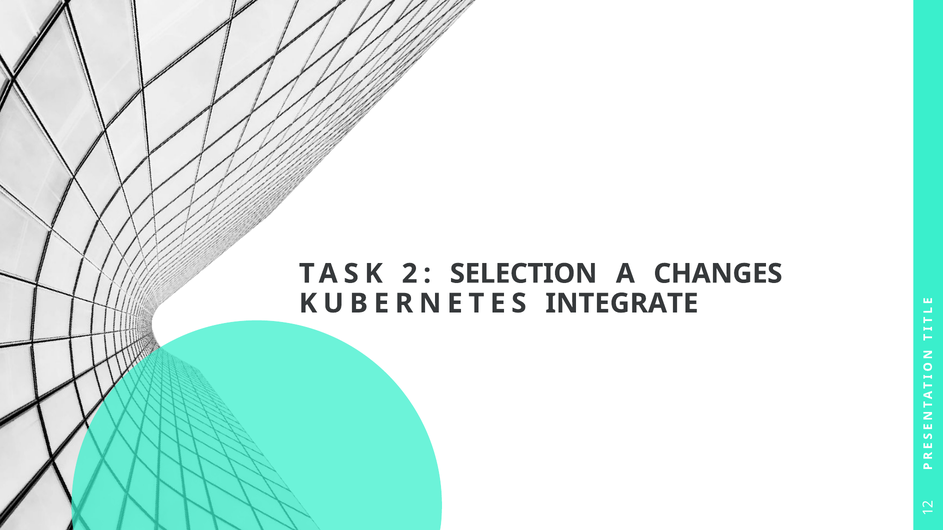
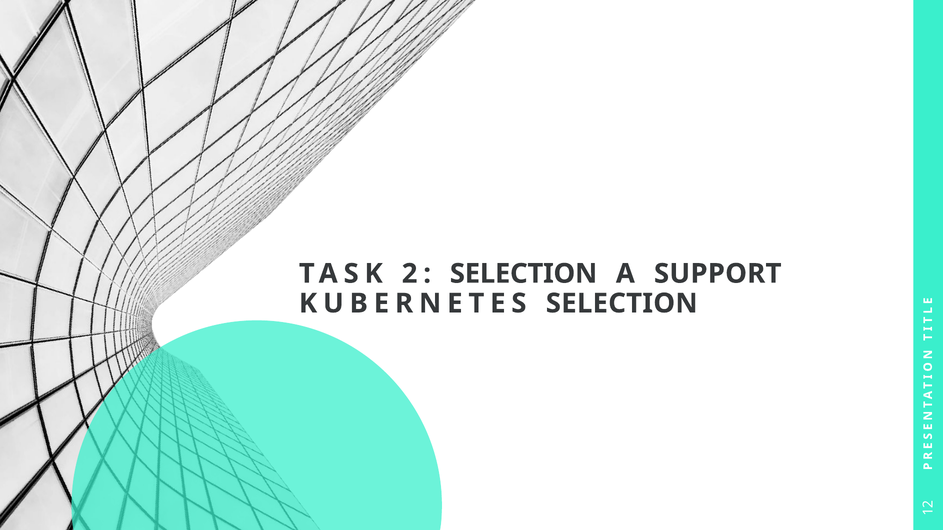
CHANGES: CHANGES -> SUPPORT
KUBERNETES INTEGRATE: INTEGRATE -> SELECTION
